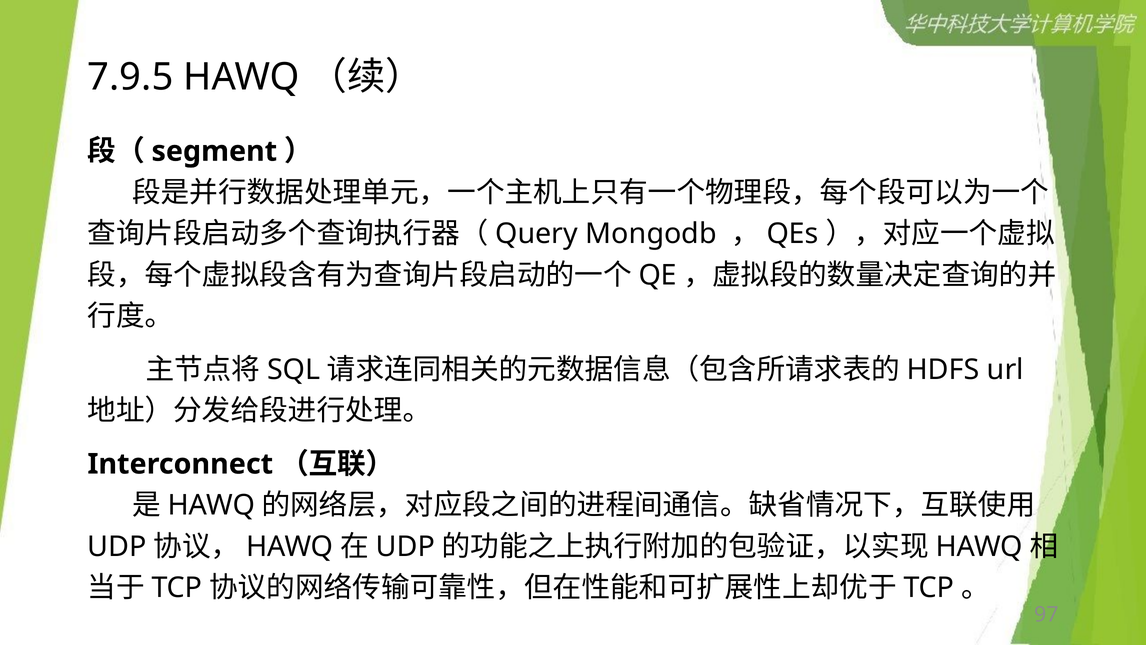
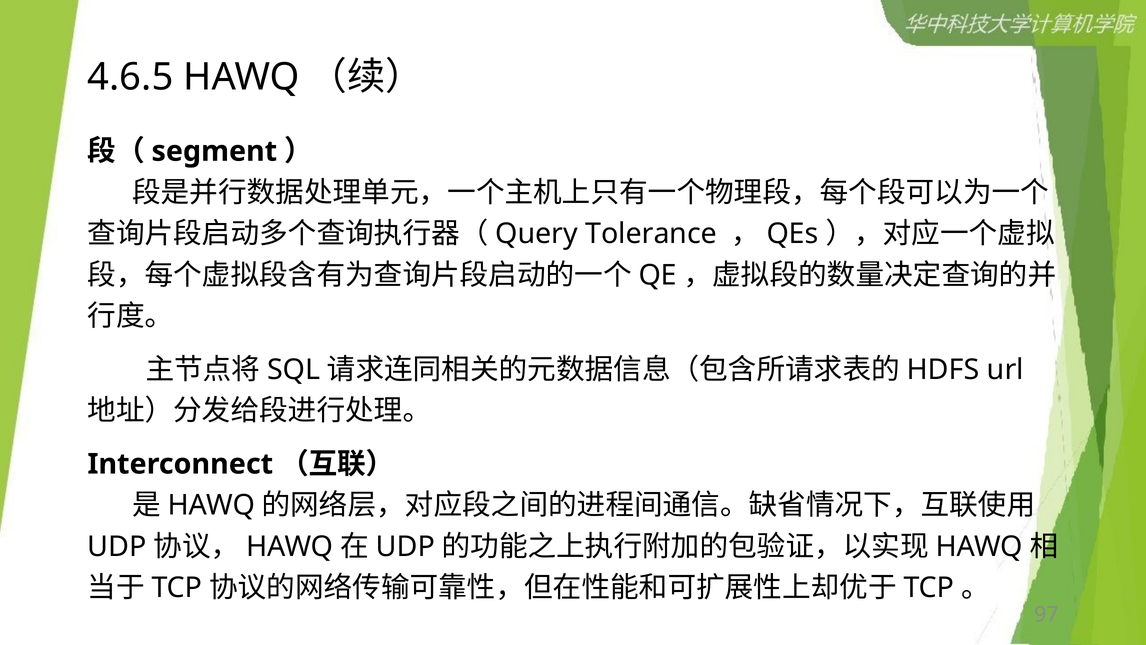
7.9.5: 7.9.5 -> 4.6.5
Mongodb: Mongodb -> Tolerance
